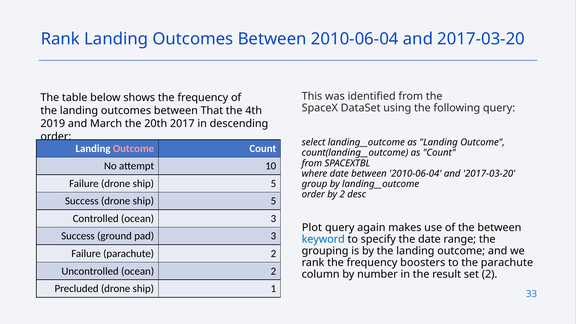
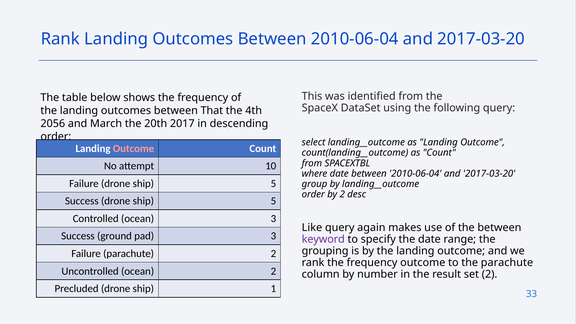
2019: 2019 -> 2056
Plot: Plot -> Like
keyword colour: blue -> purple
frequency boosters: boosters -> outcome
